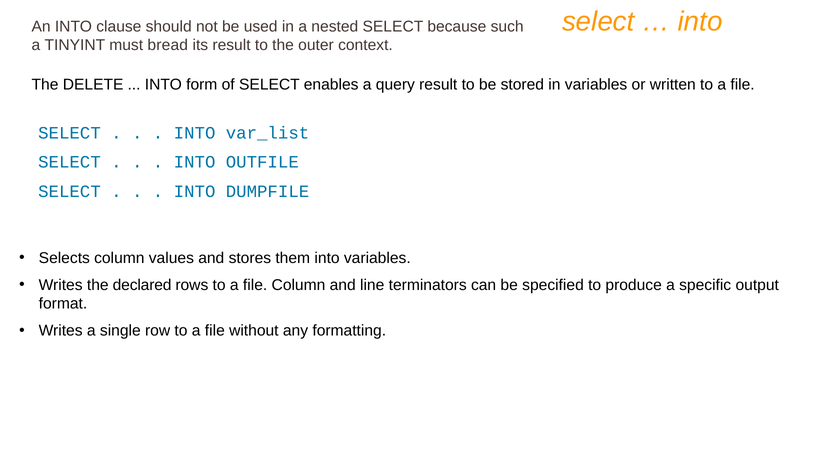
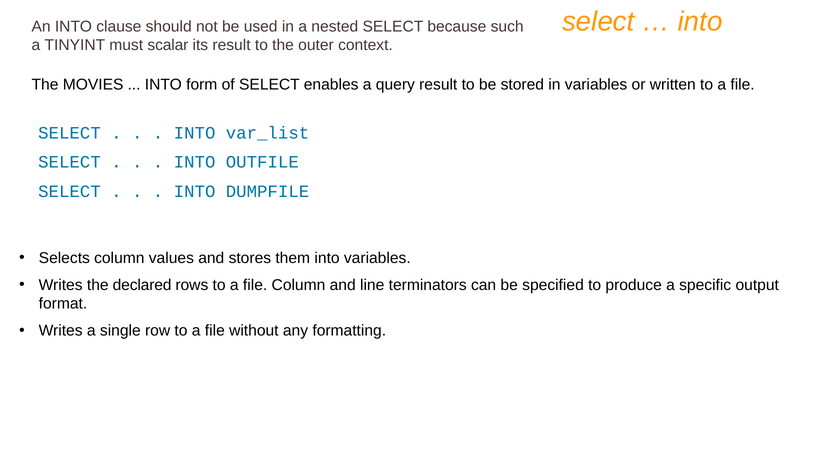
bread: bread -> scalar
DELETE: DELETE -> MOVIES
